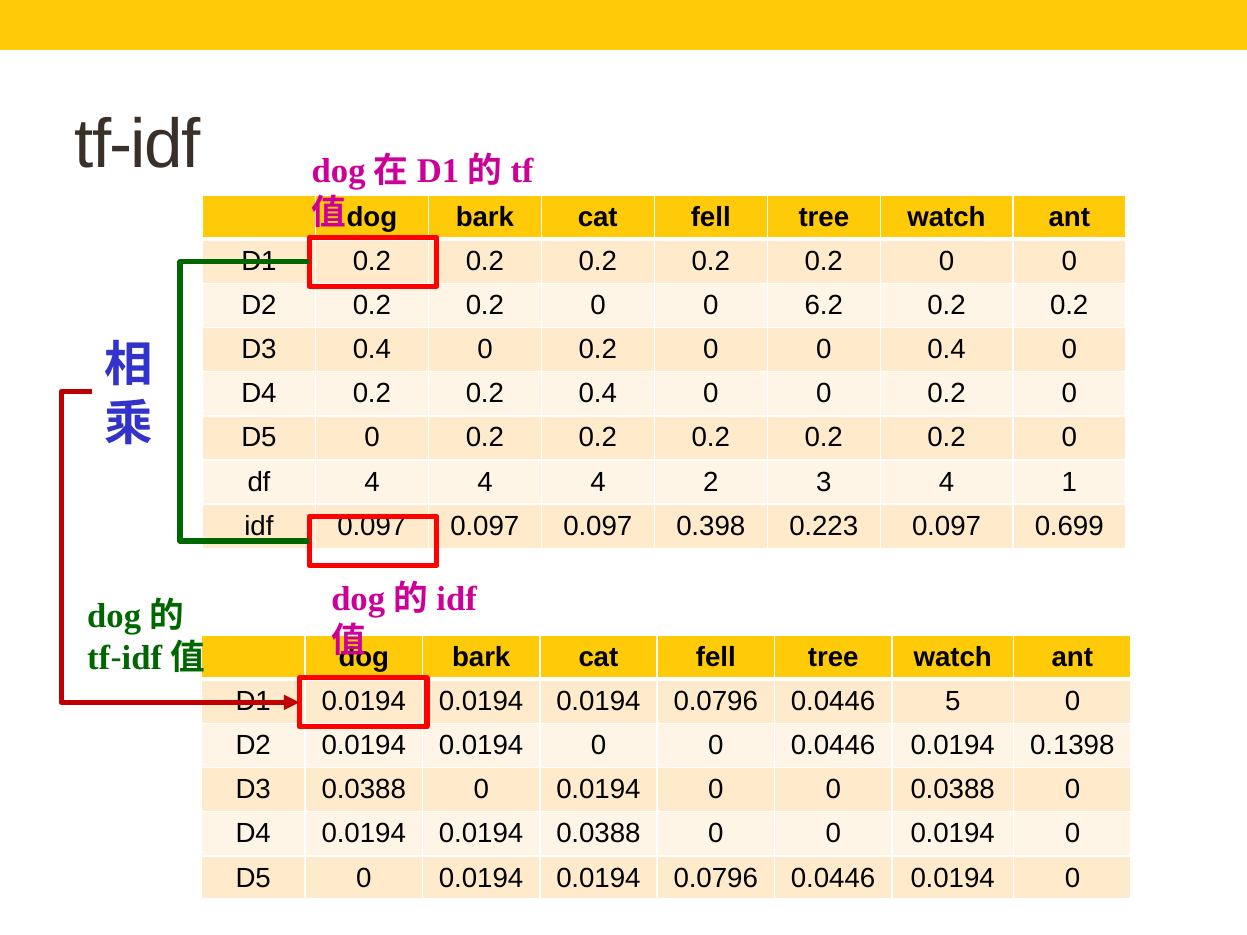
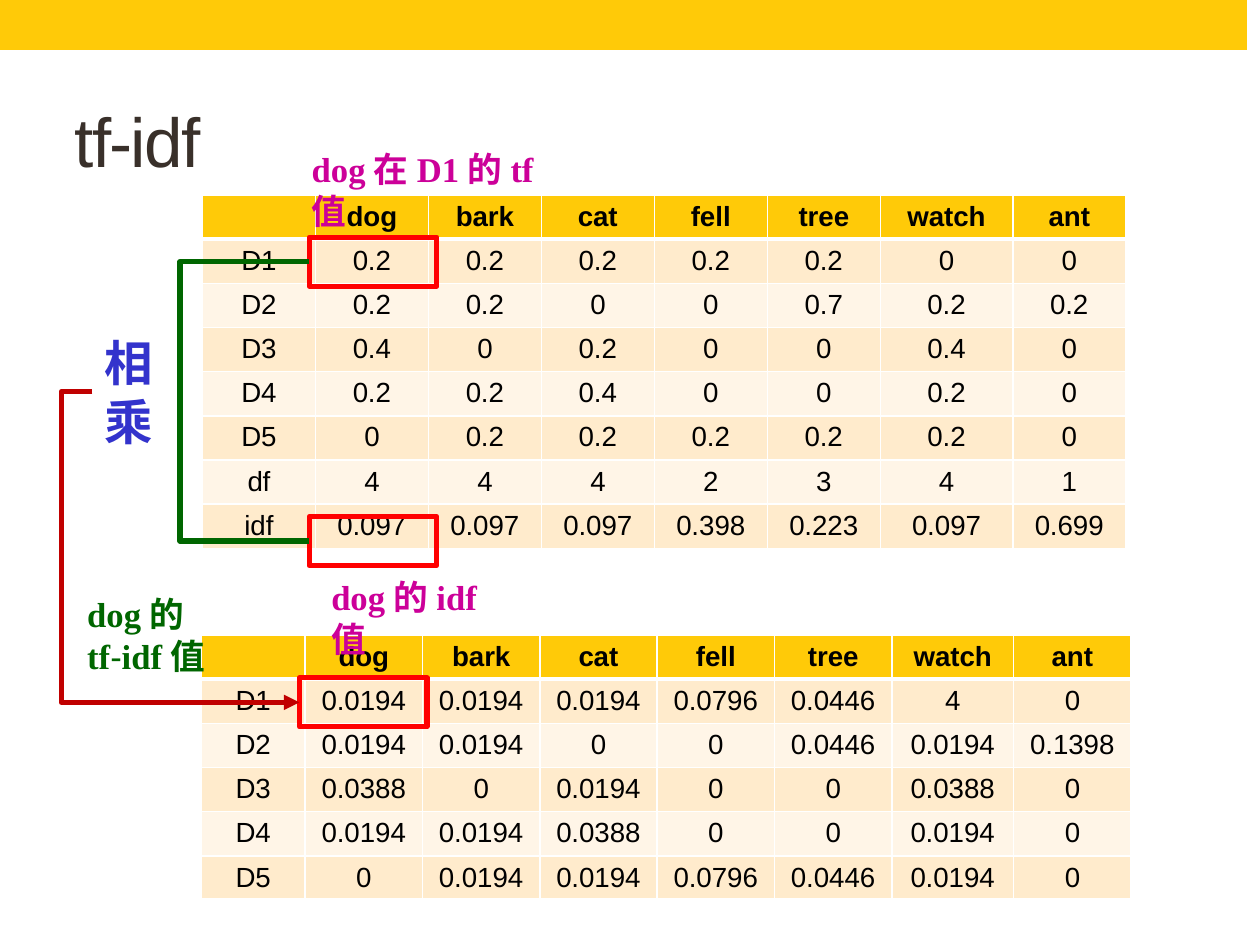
6.2: 6.2 -> 0.7
0.0446 5: 5 -> 4
